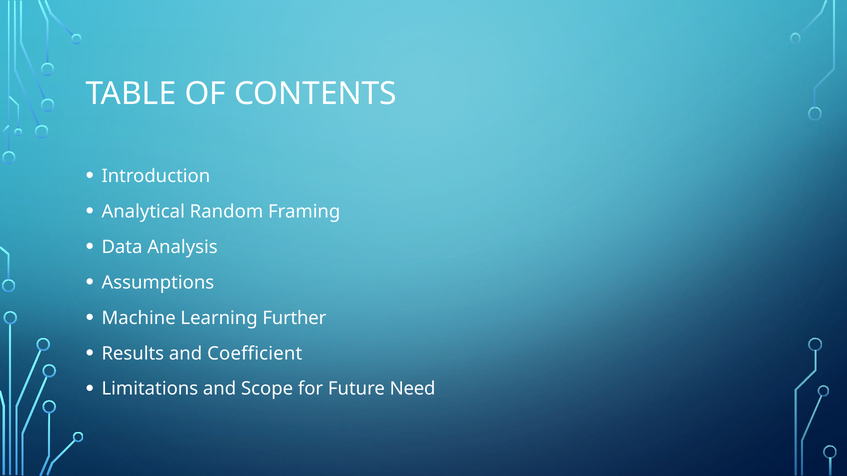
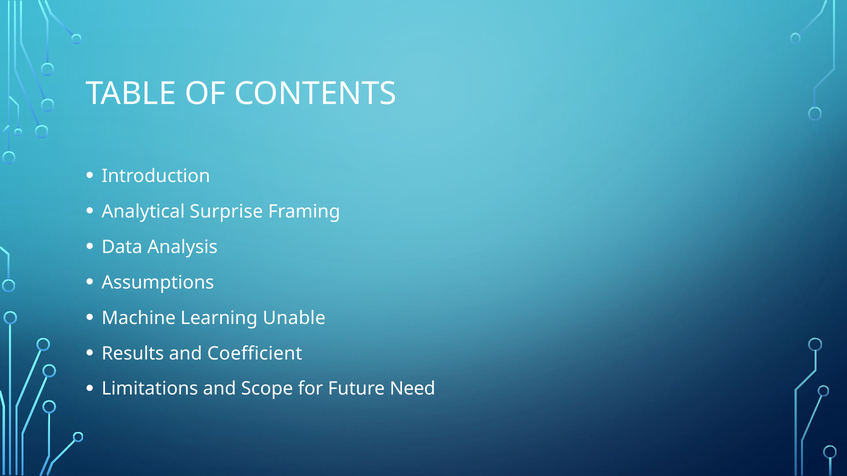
Random: Random -> Surprise
Further: Further -> Unable
